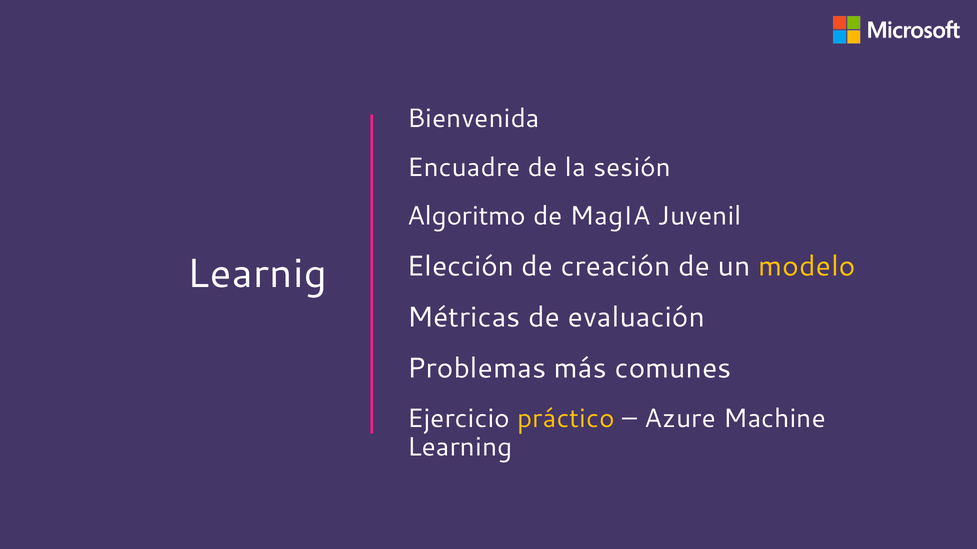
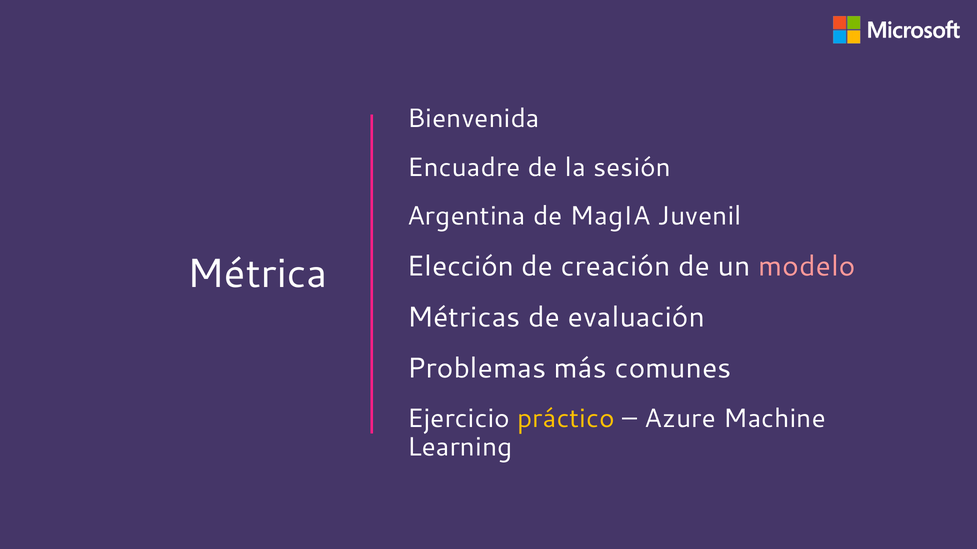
Algoritmo: Algoritmo -> Argentina
modelo colour: yellow -> pink
Learnig: Learnig -> Métrica
